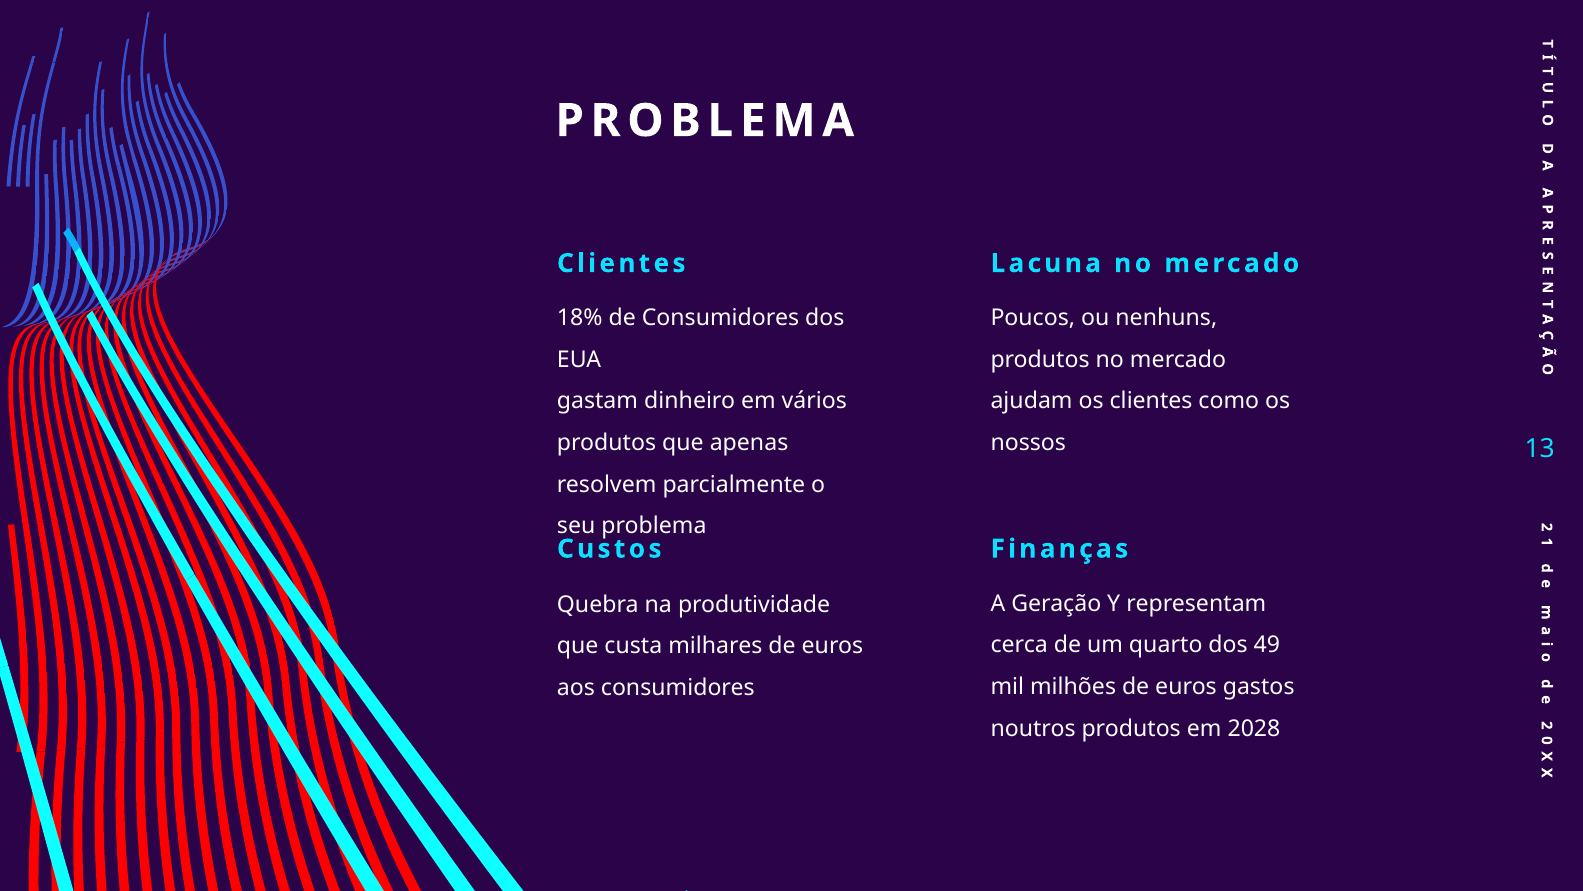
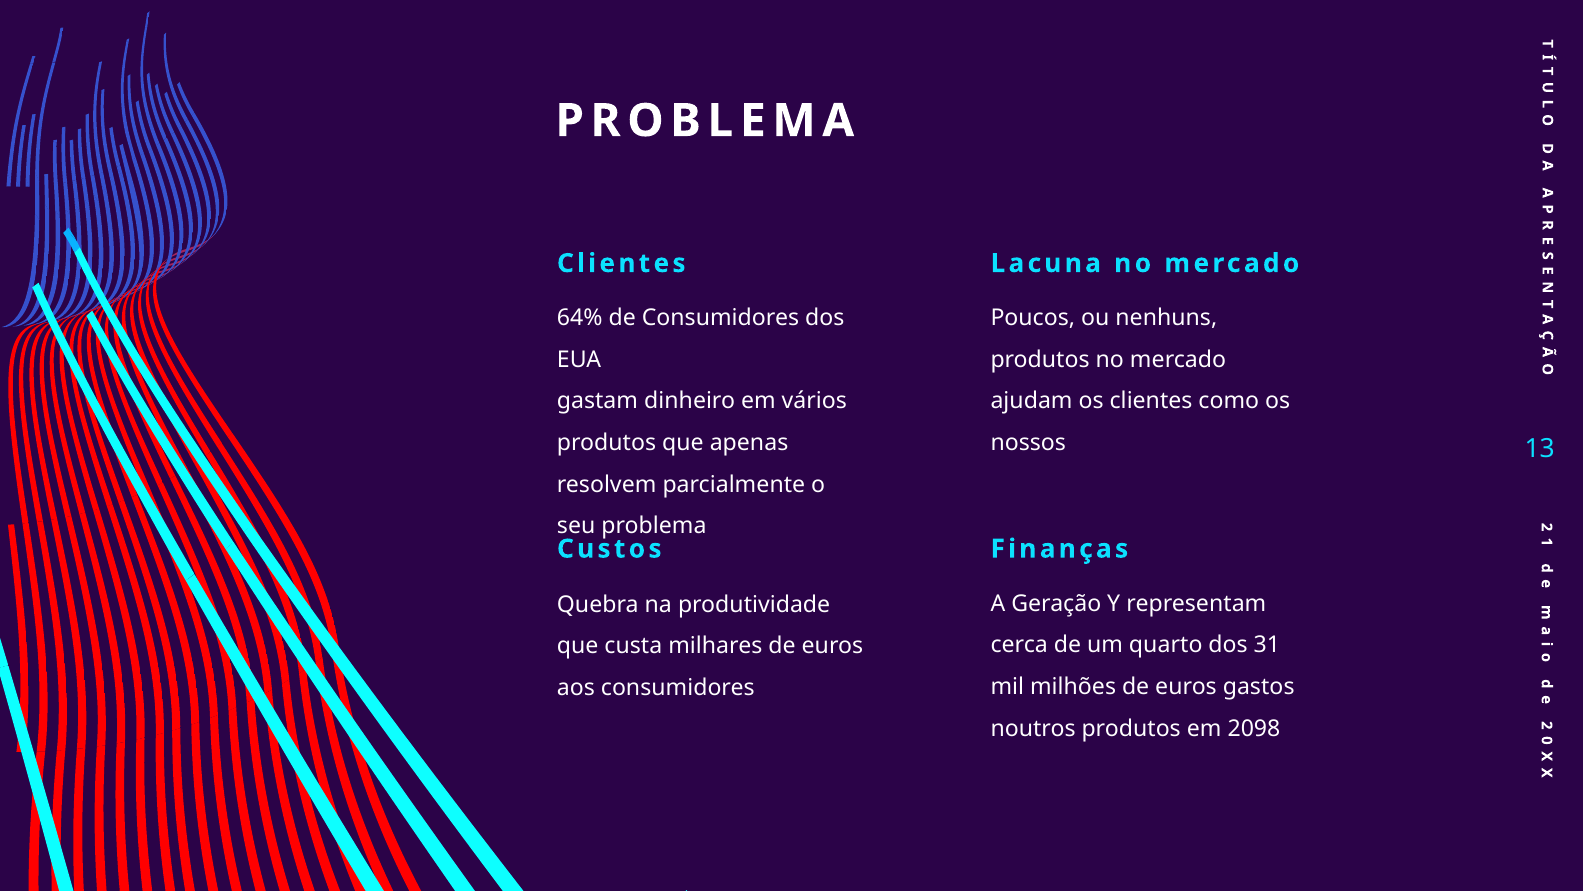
18%: 18% -> 64%
49: 49 -> 31
2028: 2028 -> 2098
